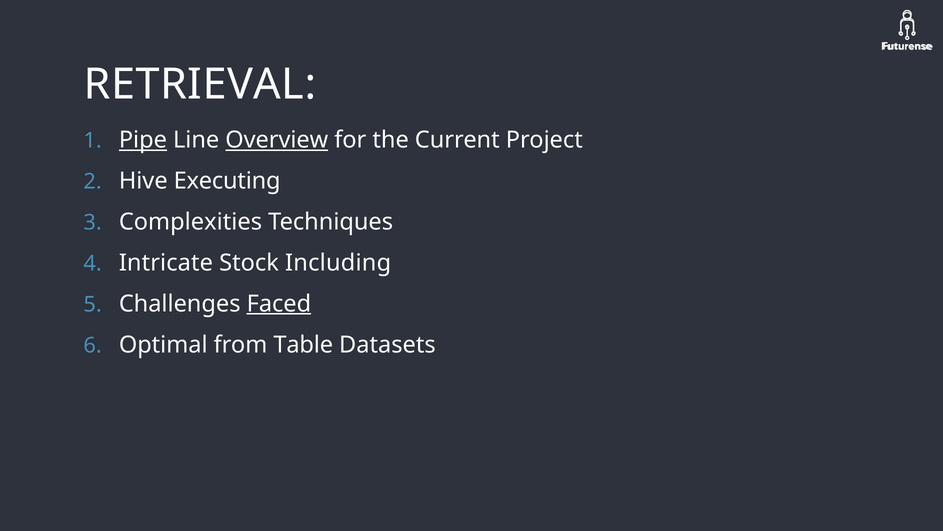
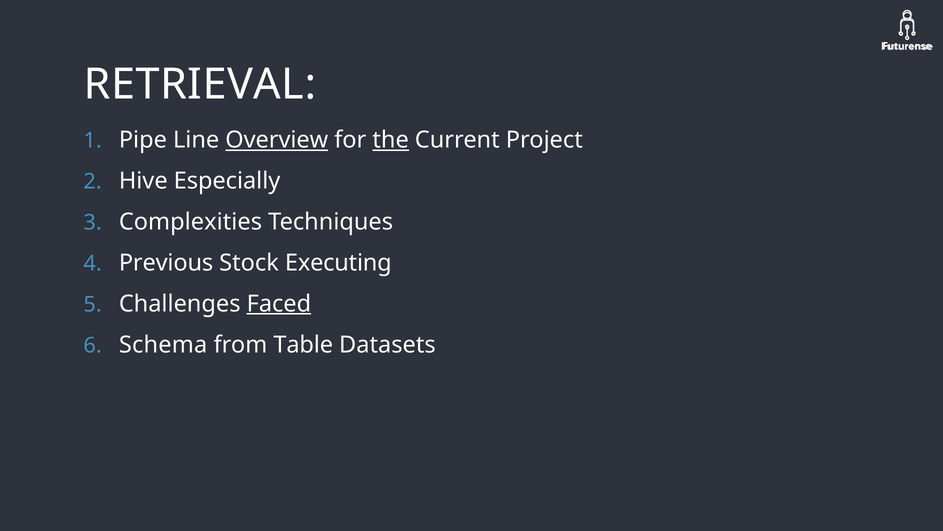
Pipe underline: present -> none
the underline: none -> present
Executing: Executing -> Especially
Intricate: Intricate -> Previous
Including: Including -> Executing
Optimal: Optimal -> Schema
